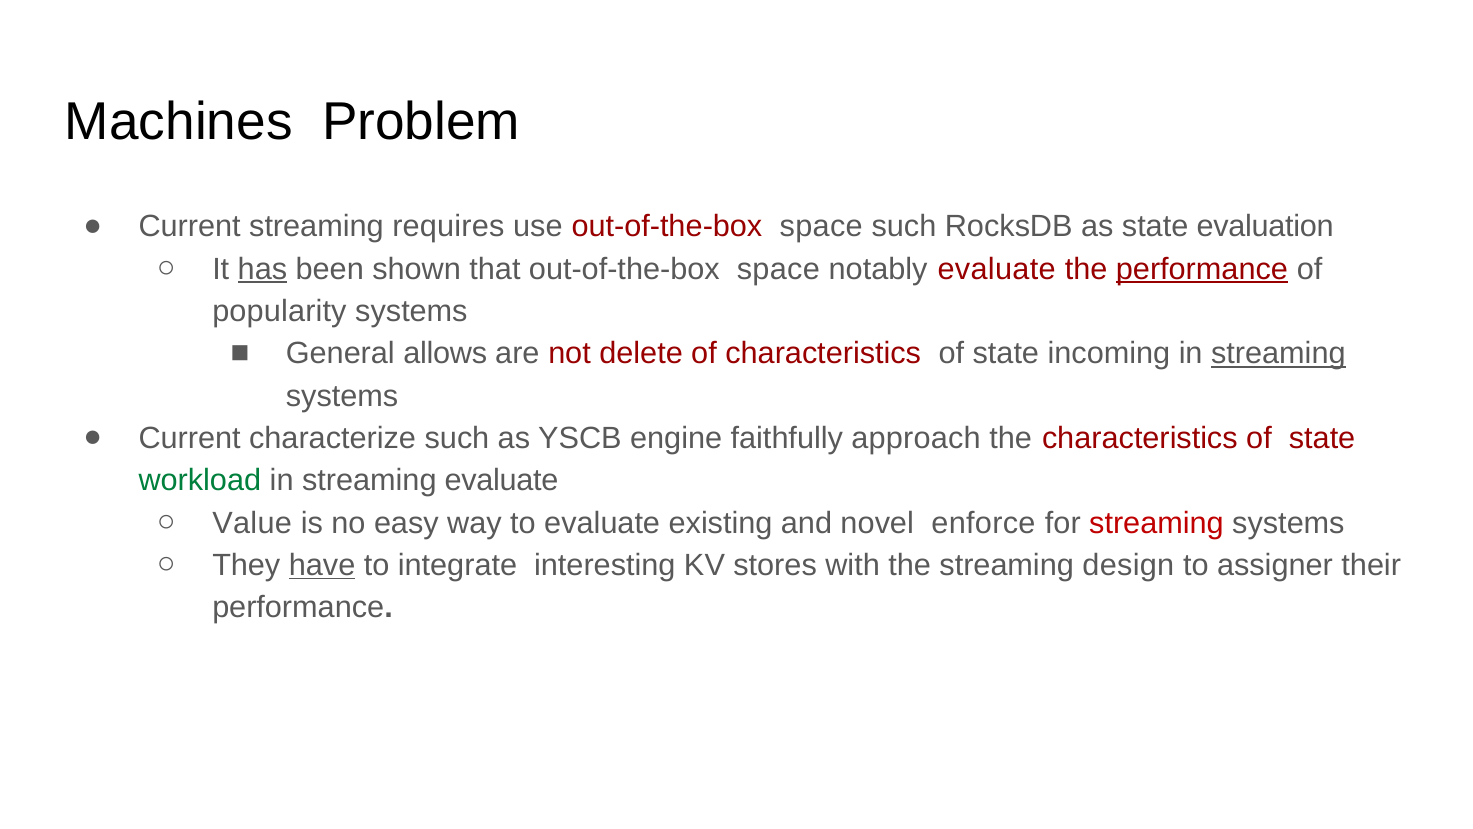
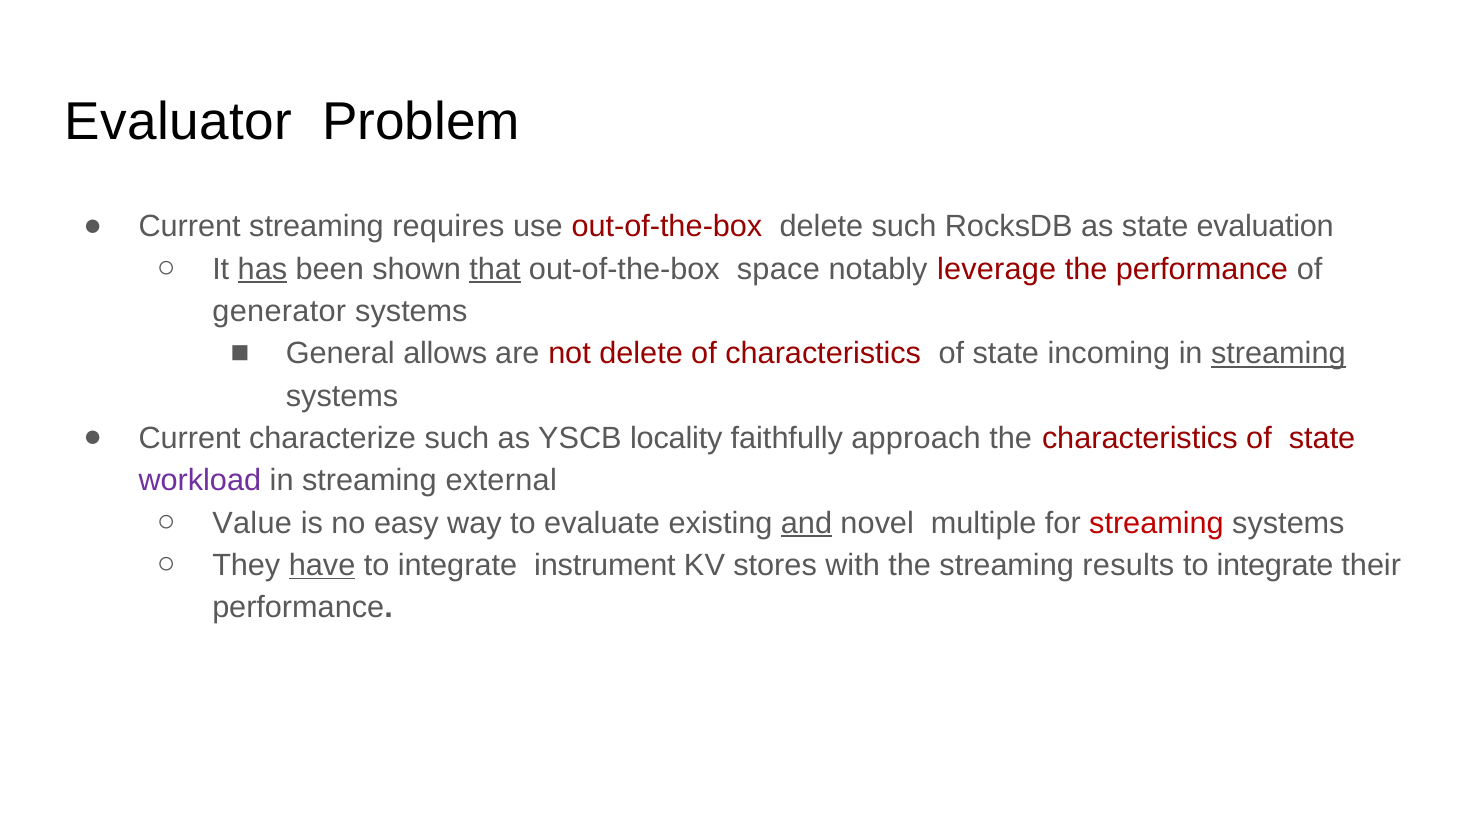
Machines: Machines -> Evaluator
use out-of-the-box space: space -> delete
that underline: none -> present
notably evaluate: evaluate -> leverage
performance at (1202, 269) underline: present -> none
popularity: popularity -> generator
engine: engine -> locality
workload colour: green -> purple
streaming evaluate: evaluate -> external
and underline: none -> present
enforce: enforce -> multiple
interesting: interesting -> instrument
design: design -> results
assigner at (1275, 565): assigner -> integrate
